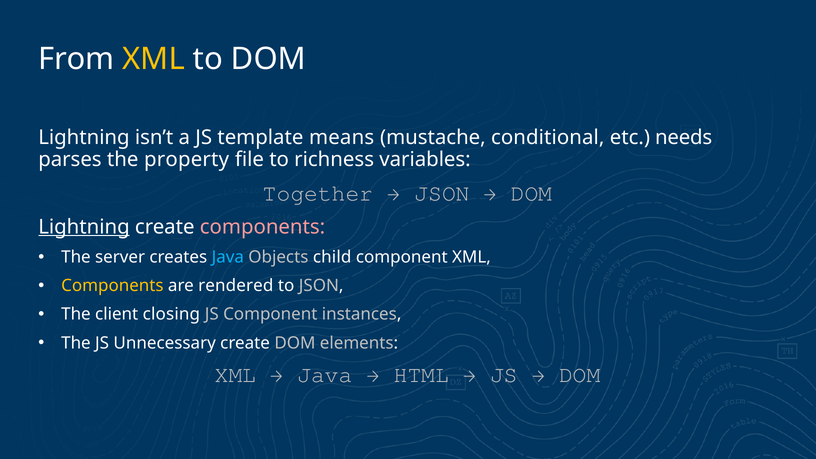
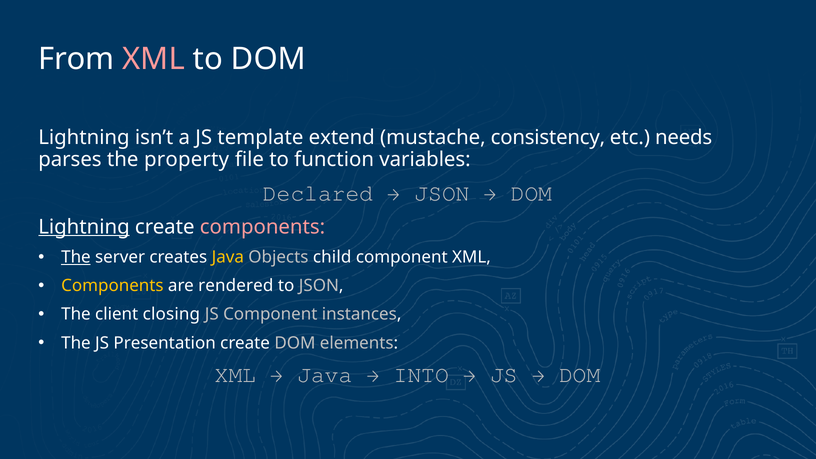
XML at (154, 59) colour: yellow -> pink
means: means -> extend
conditional: conditional -> consistency
richness: richness -> function
Together: Together -> Declared
The at (76, 257) underline: none -> present
Java at (228, 257) colour: light blue -> yellow
Unnecessary: Unnecessary -> Presentation
HTML: HTML -> INTO
